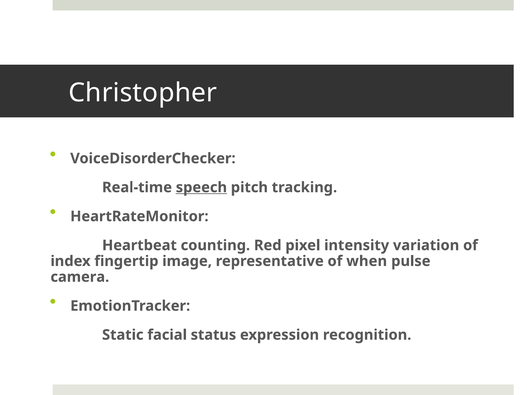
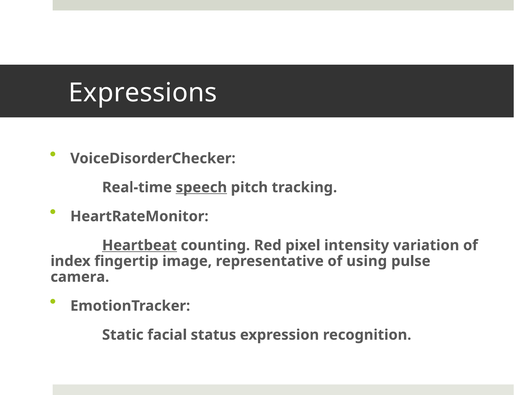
Christopher: Christopher -> Expressions
Heartbeat underline: none -> present
when: when -> using
